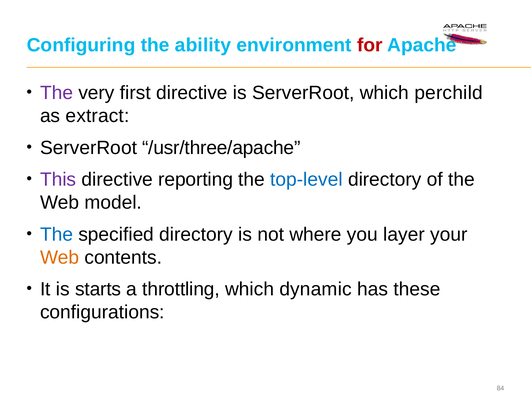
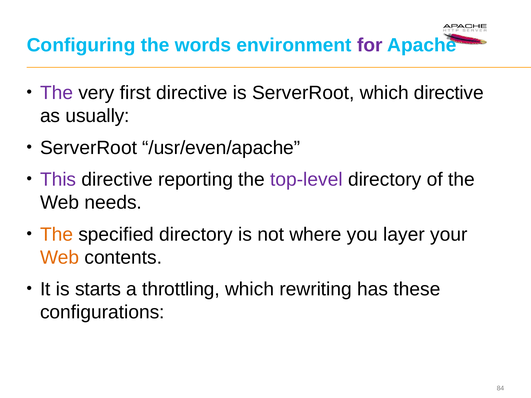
ability: ability -> words
for colour: red -> purple
which perchild: perchild -> directive
extract: extract -> usually
/usr/three/apache: /usr/three/apache -> /usr/even/apache
top-level colour: blue -> purple
model: model -> needs
The at (57, 235) colour: blue -> orange
dynamic: dynamic -> rewriting
